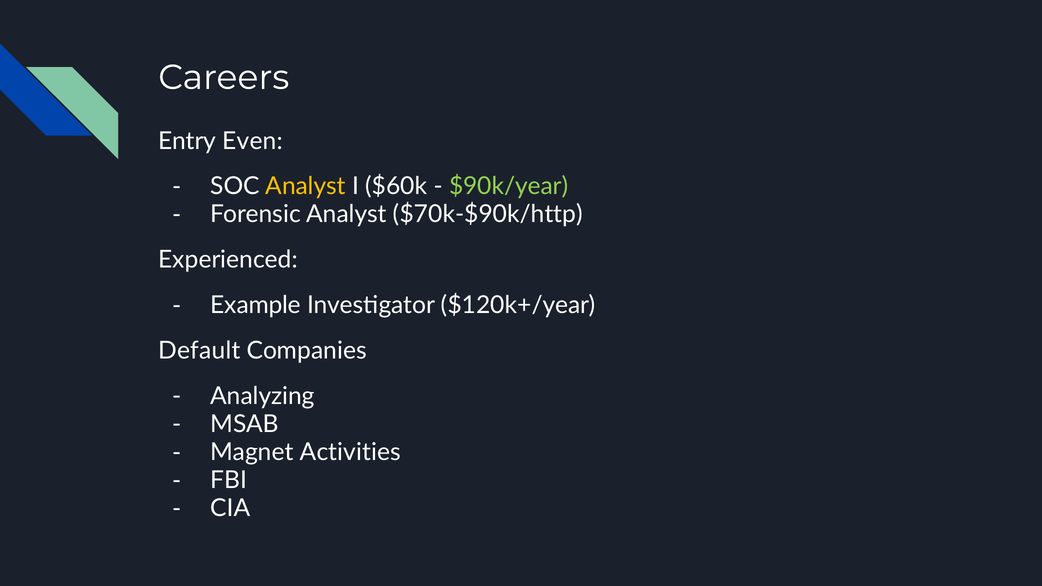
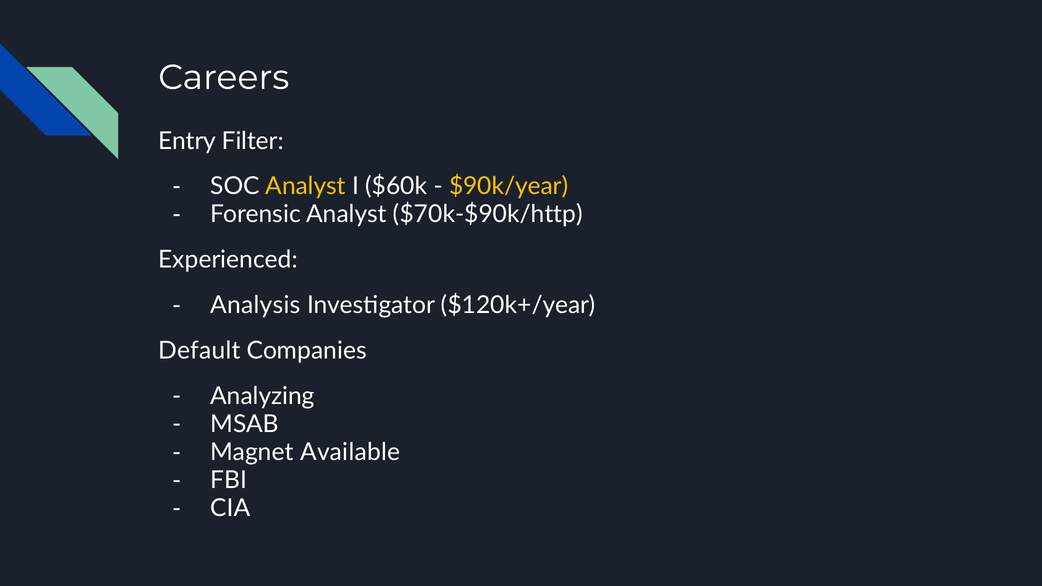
Even: Even -> Filter
$90k/year colour: light green -> yellow
Example: Example -> Analysis
Activities: Activities -> Available
